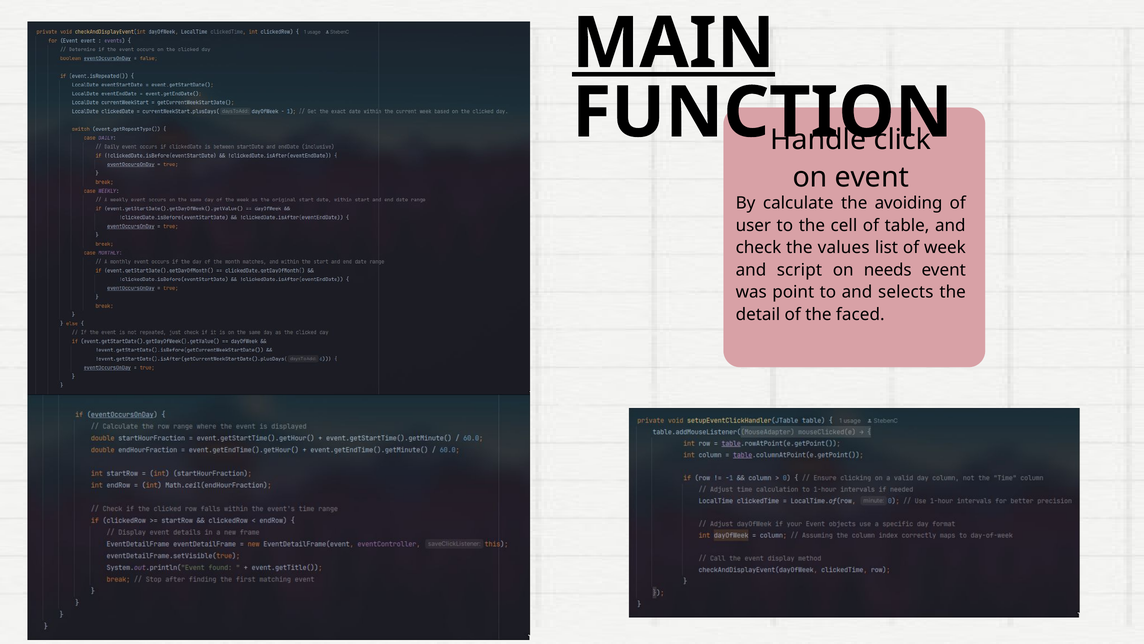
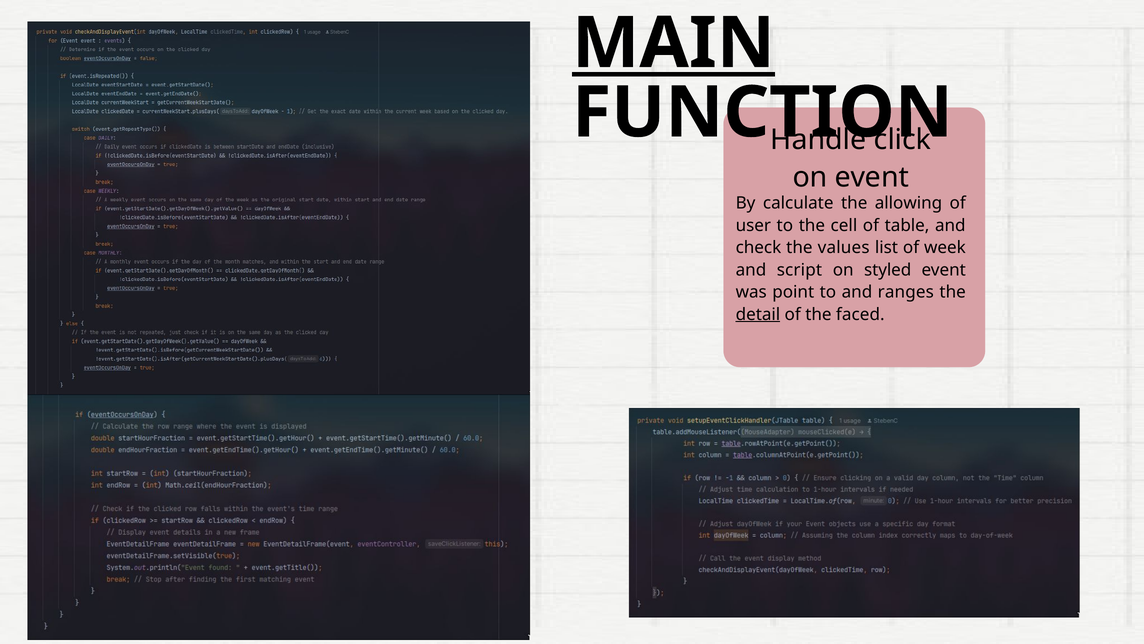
avoiding: avoiding -> allowing
needs: needs -> styled
selects: selects -> ranges
detail underline: none -> present
